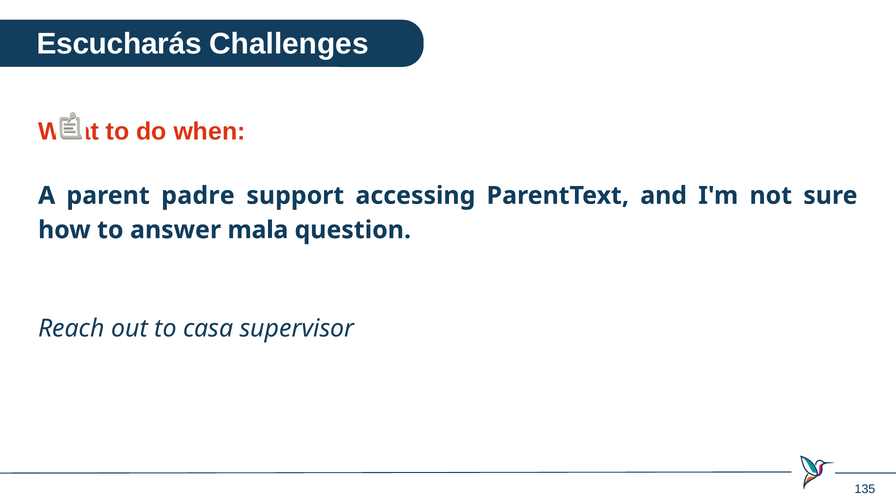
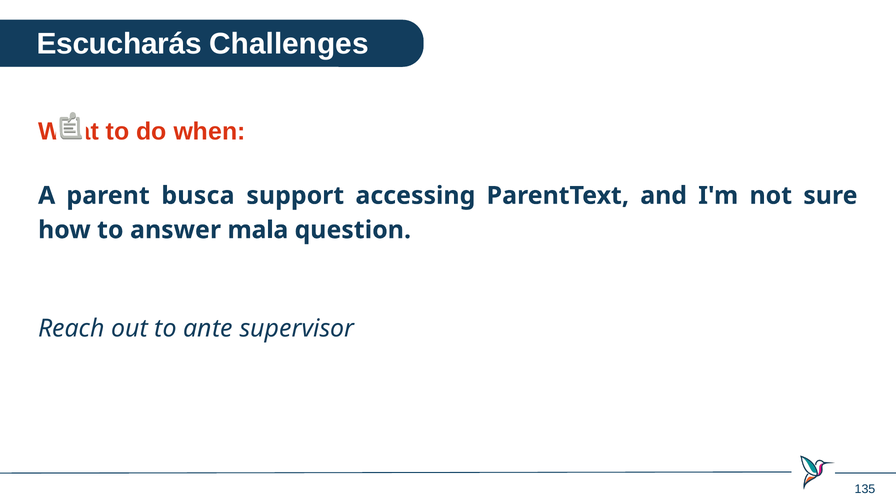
padre: padre -> busca
casa: casa -> ante
